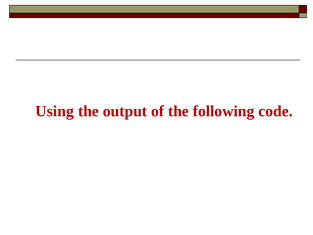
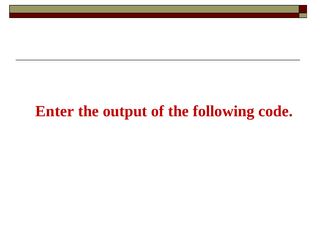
Using: Using -> Enter
